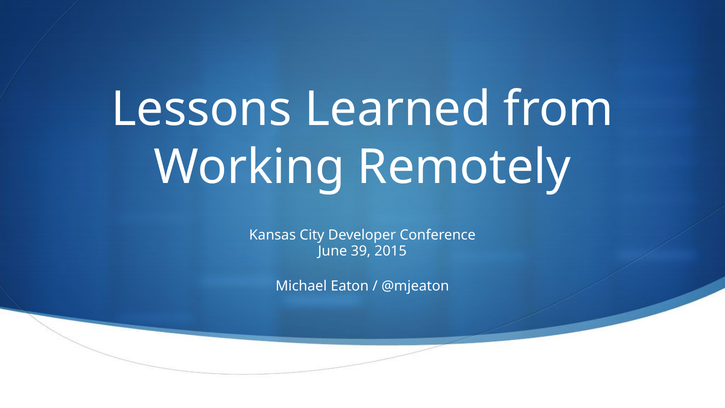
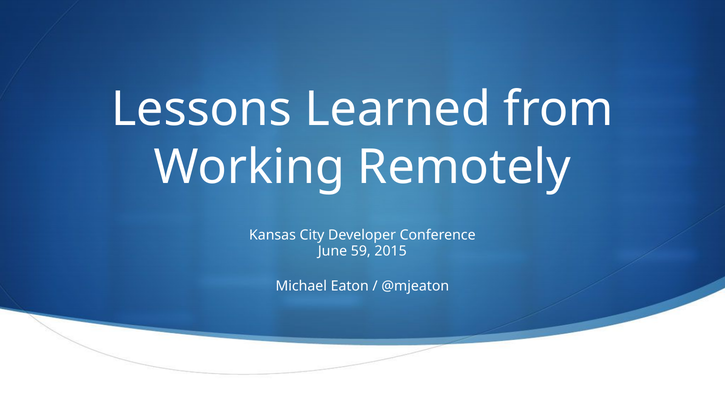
39: 39 -> 59
